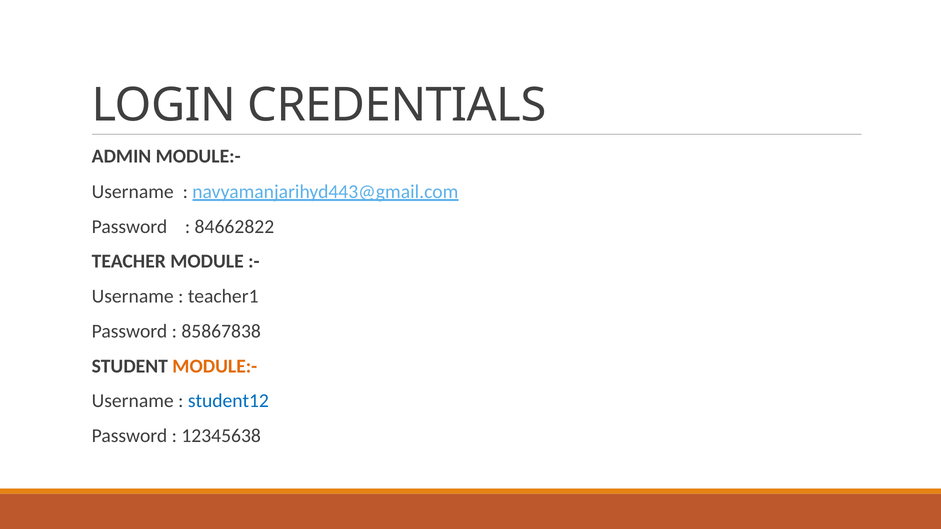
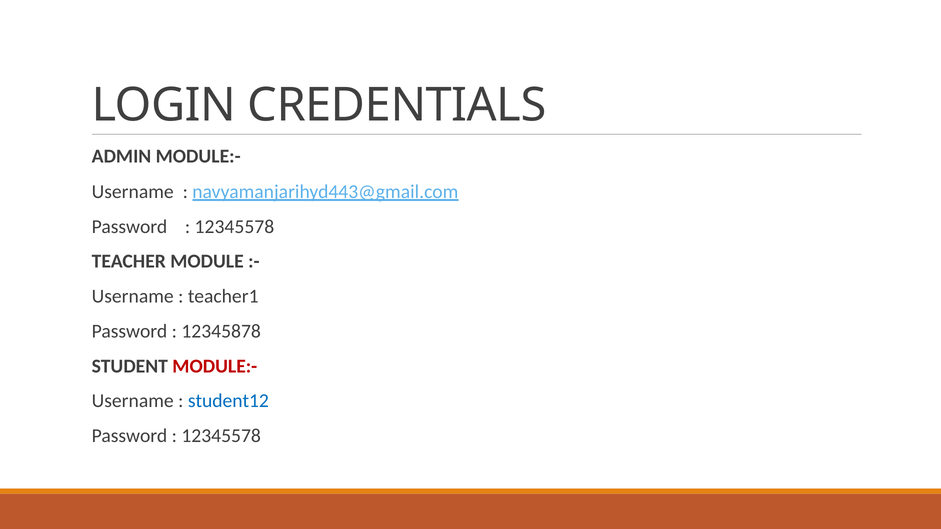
84662822 at (234, 227): 84662822 -> 12345578
85867838: 85867838 -> 12345878
MODULE:- at (215, 366) colour: orange -> red
12345638 at (221, 436): 12345638 -> 12345578
